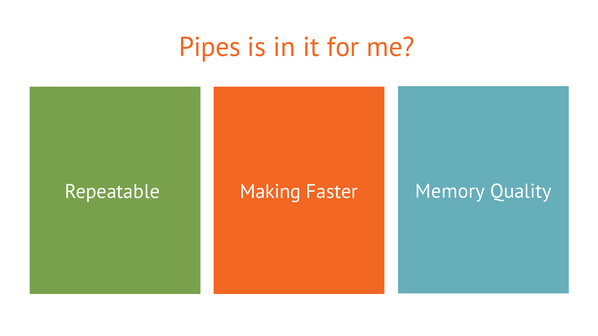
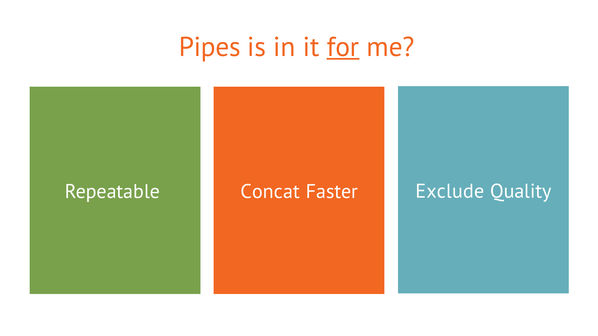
for underline: none -> present
Memory: Memory -> Exclude
Making: Making -> Concat
